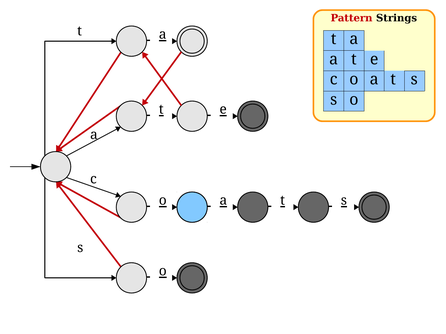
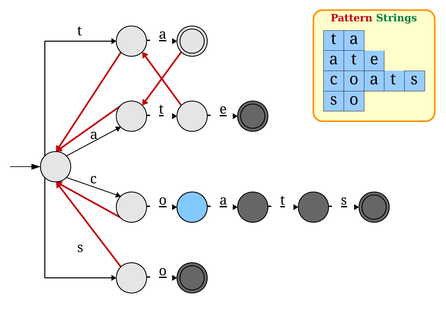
Strings colour: black -> green
